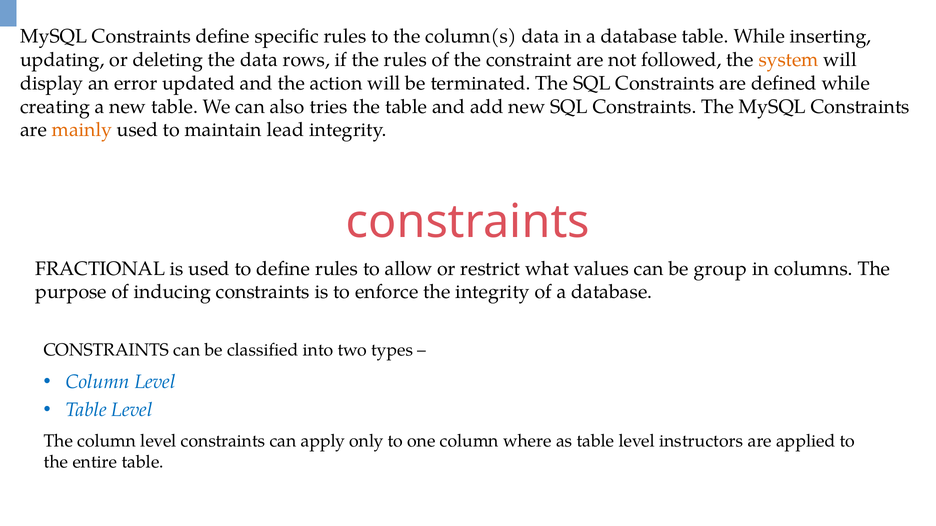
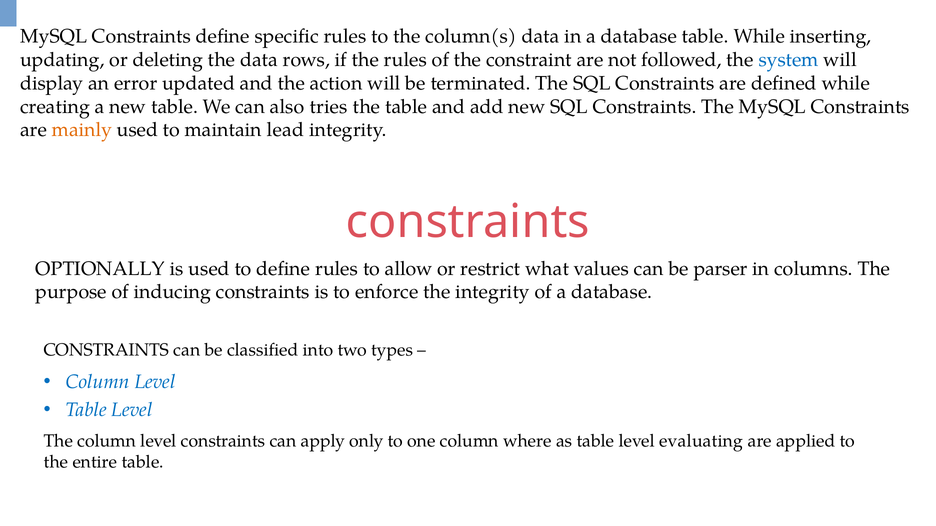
system colour: orange -> blue
FRACTIONAL: FRACTIONAL -> OPTIONALLY
group: group -> parser
instructors: instructors -> evaluating
